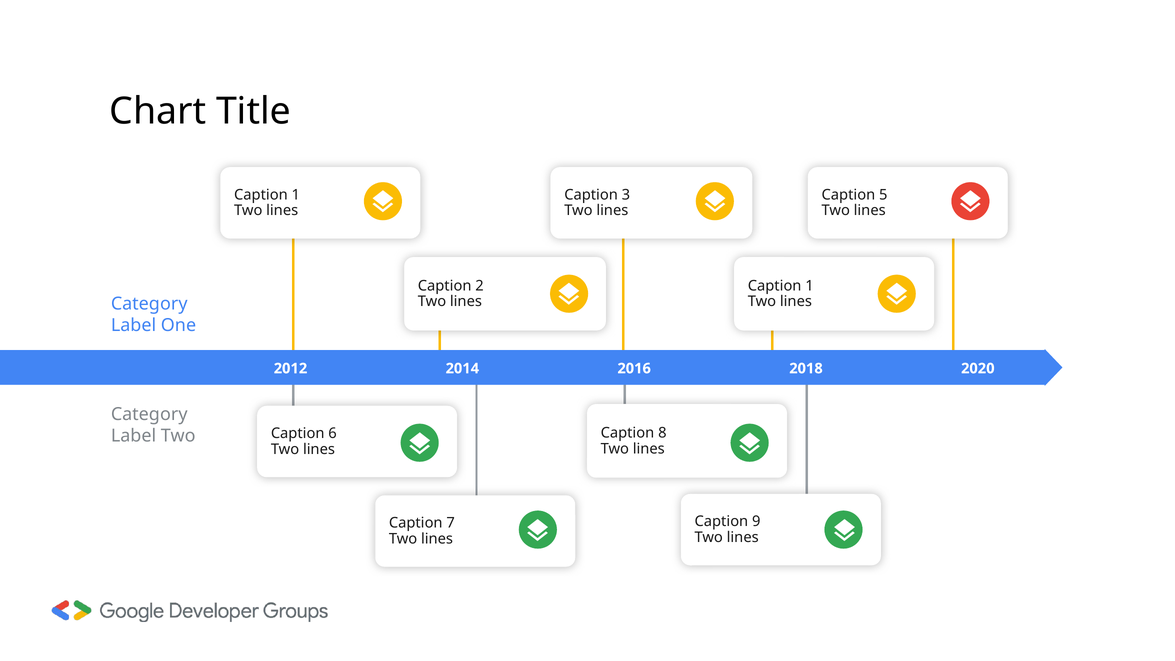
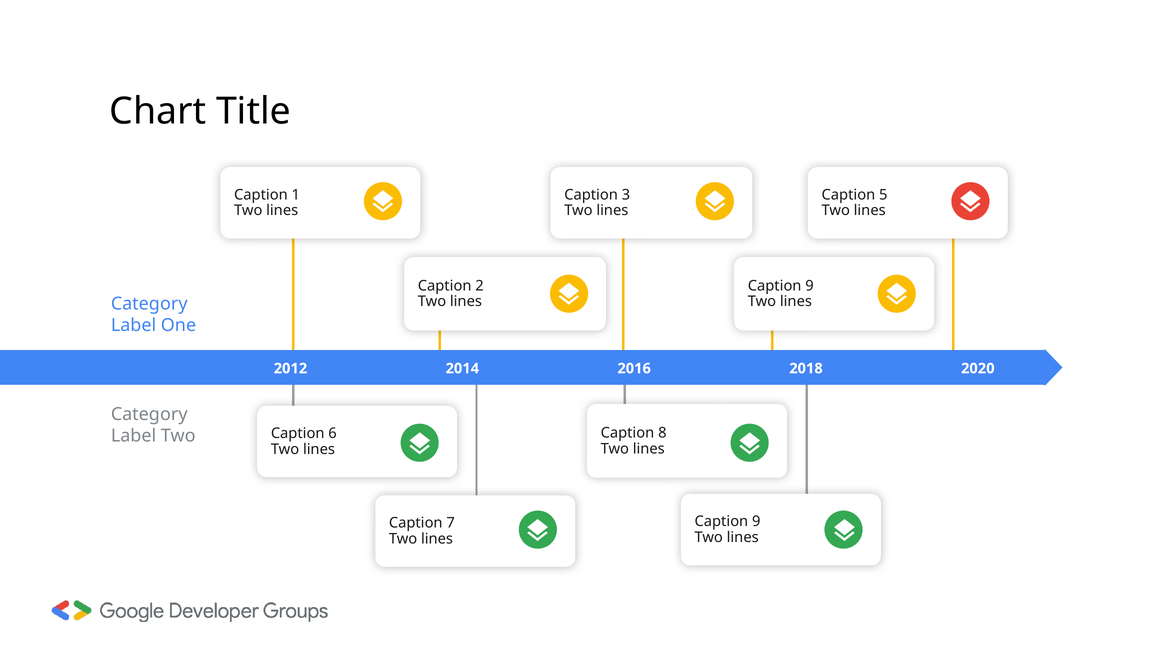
1 at (809, 286): 1 -> 9
